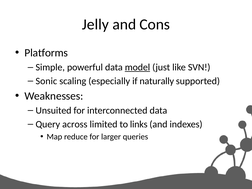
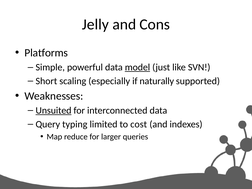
Sonic: Sonic -> Short
Unsuited underline: none -> present
across: across -> typing
links: links -> cost
